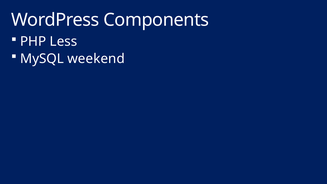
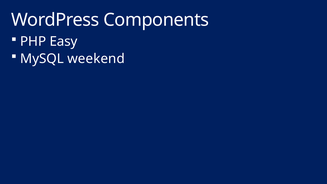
Less: Less -> Easy
